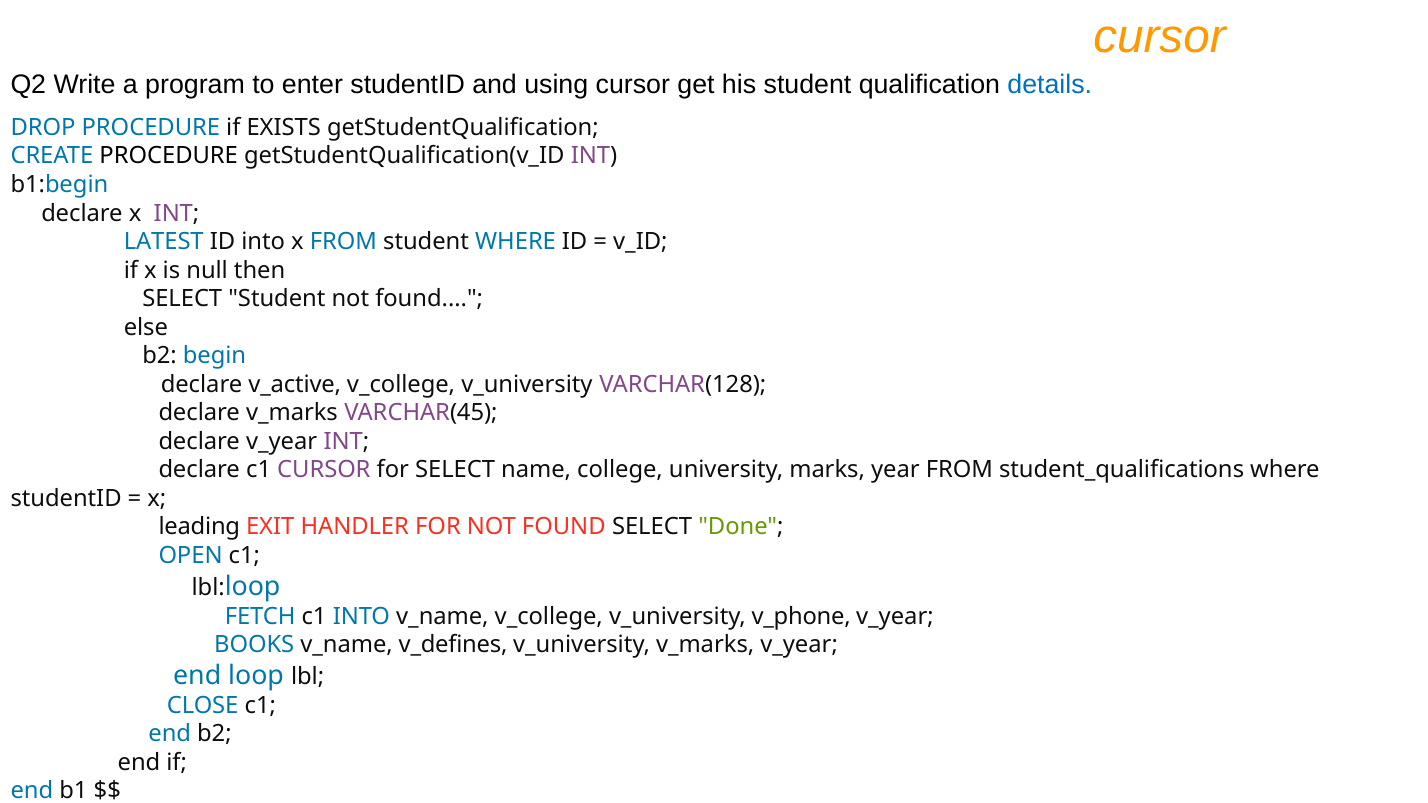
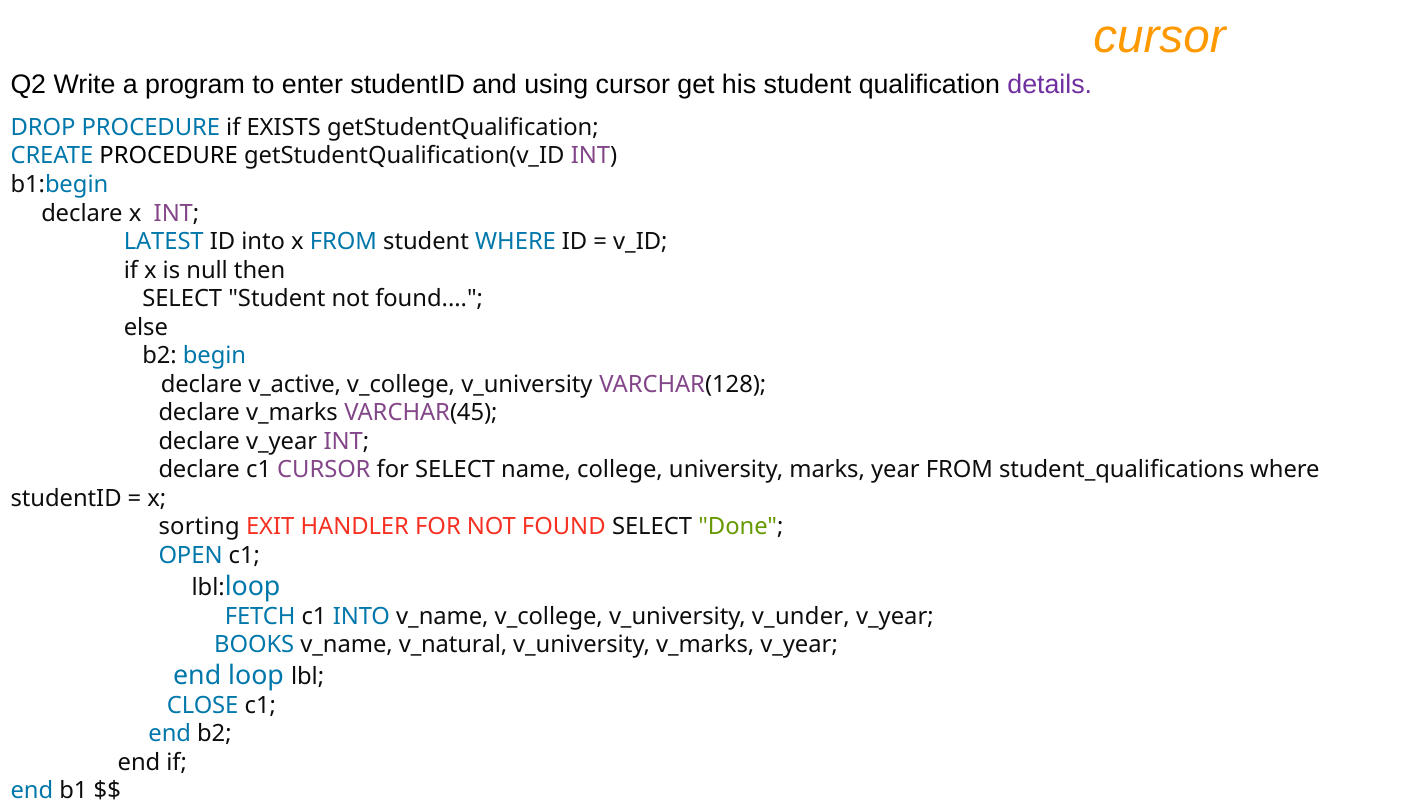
details colour: blue -> purple
leading: leading -> sorting
v_phone: v_phone -> v_under
v_defines: v_defines -> v_natural
